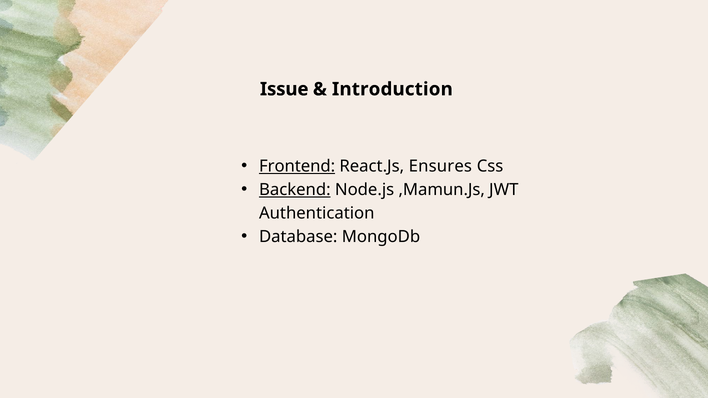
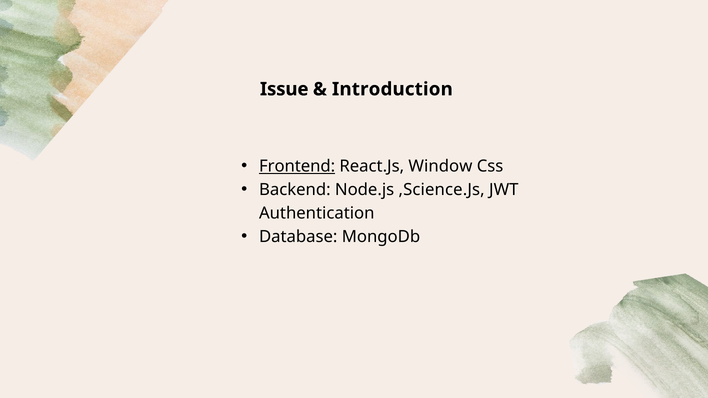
Ensures: Ensures -> Window
Backend underline: present -> none
,Mamun.Js: ,Mamun.Js -> ,Science.Js
